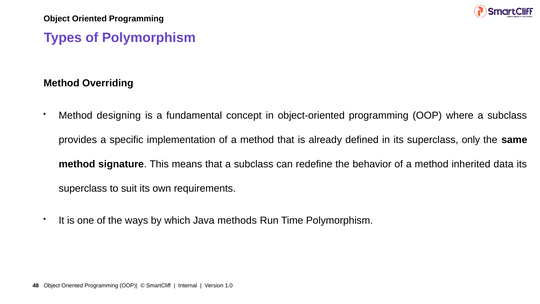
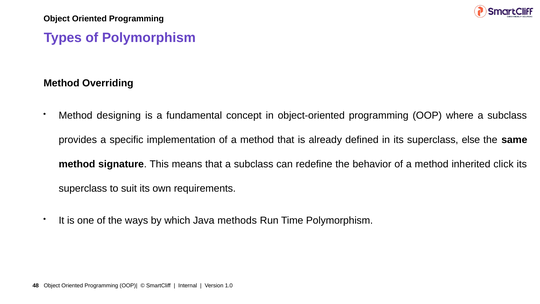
only: only -> else
data: data -> click
